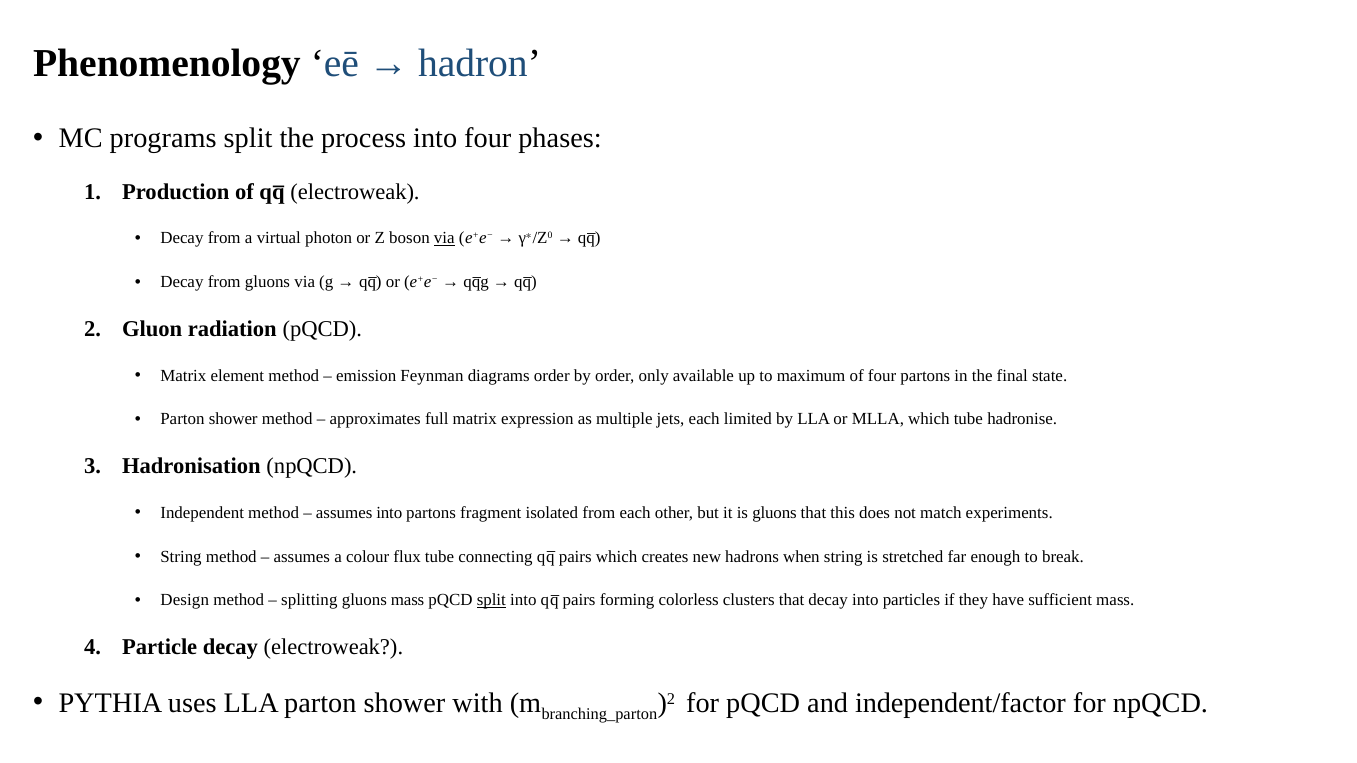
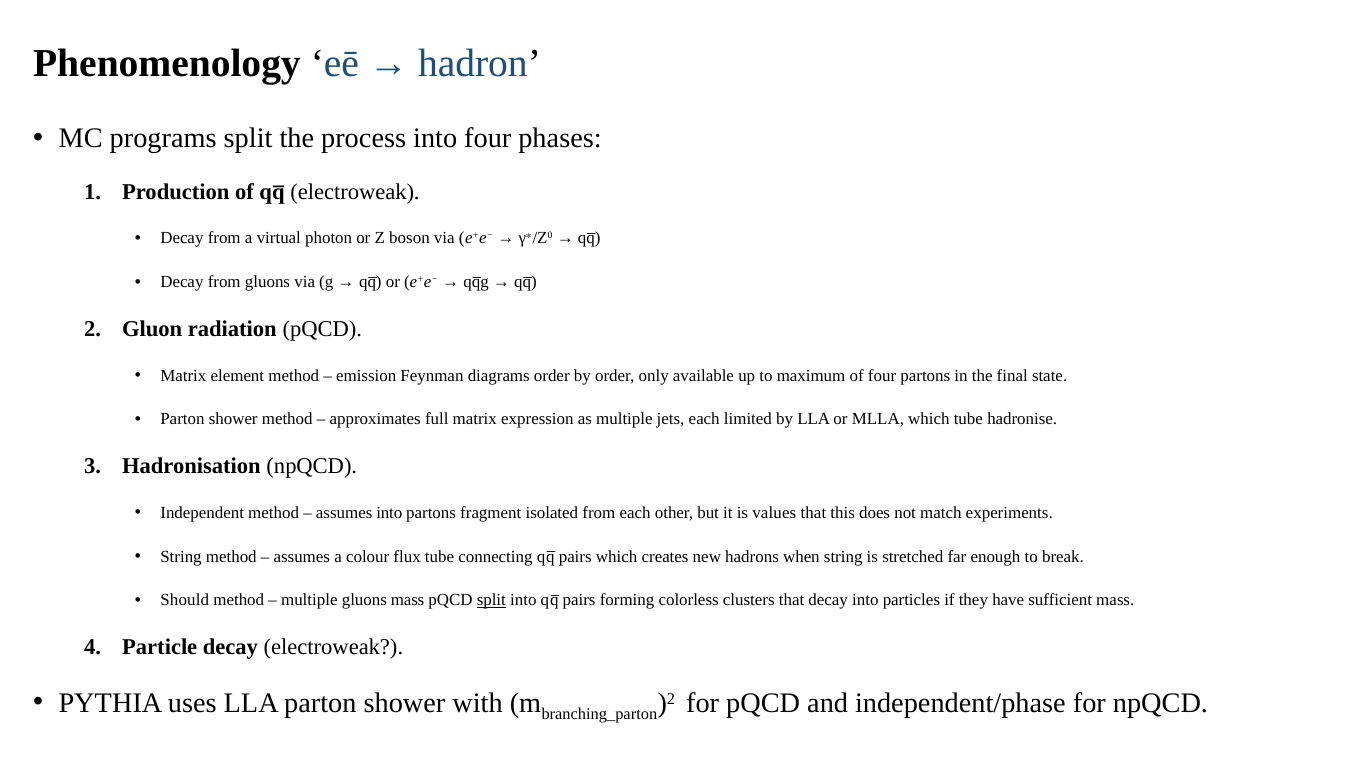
via at (444, 238) underline: present -> none
is gluons: gluons -> values
Design: Design -> Should
splitting at (309, 601): splitting -> multiple
independent/factor: independent/factor -> independent/phase
